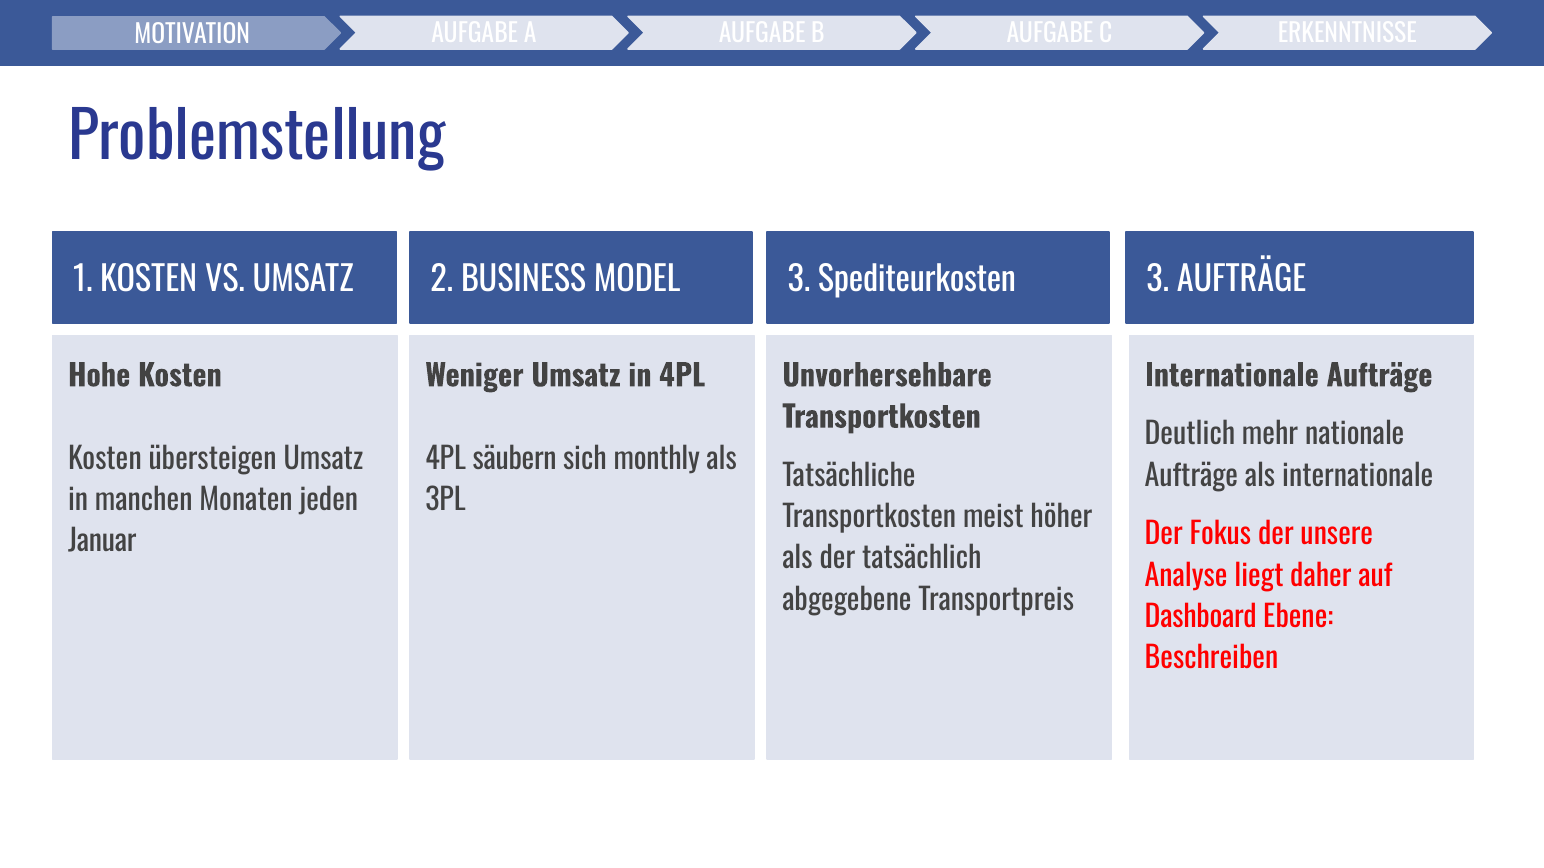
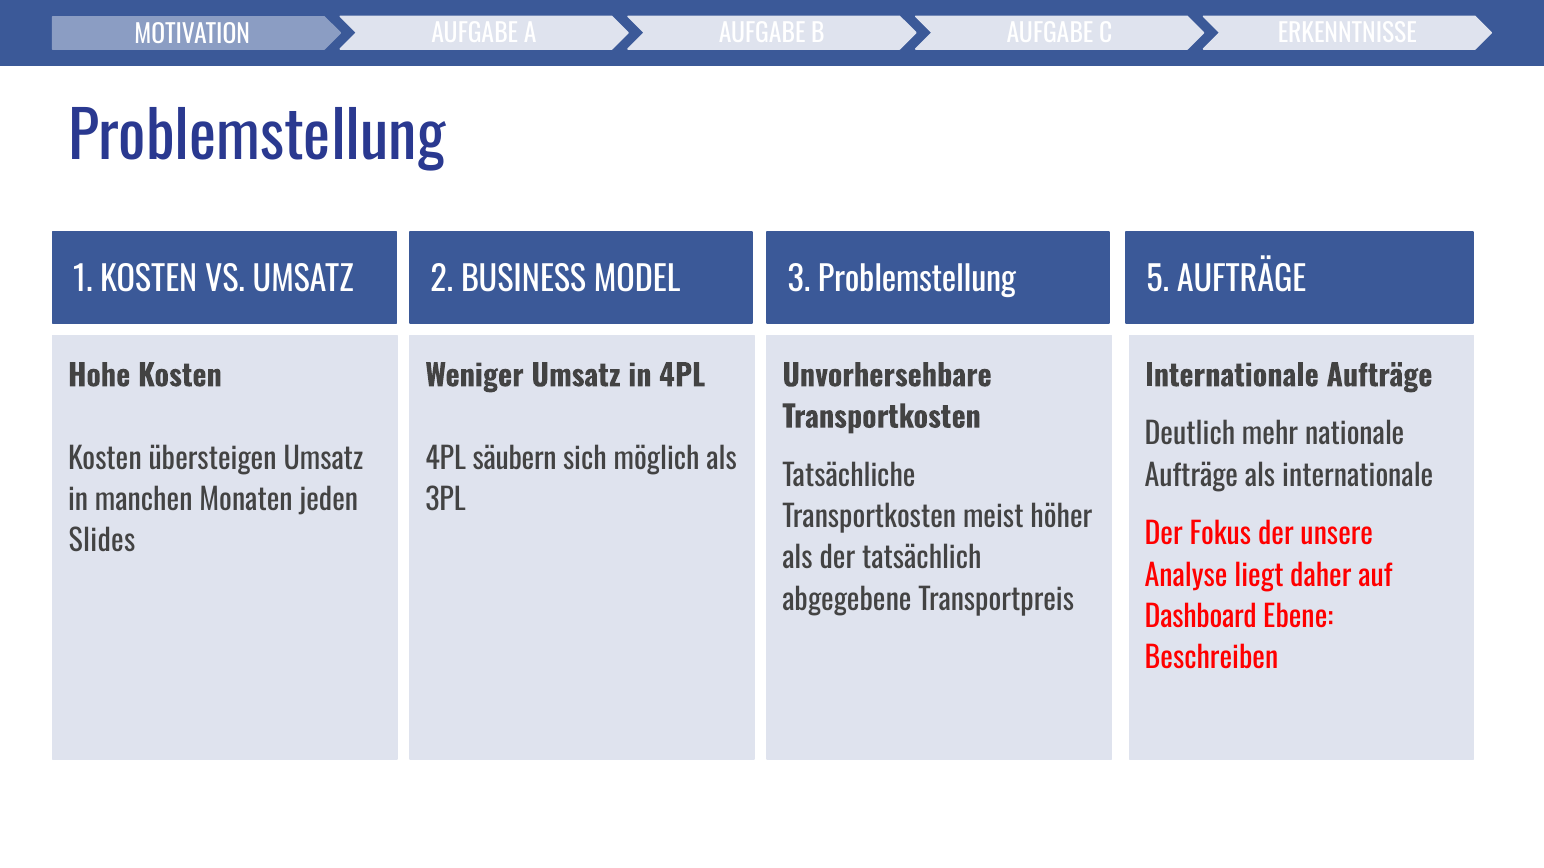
3 Spediteurkosten: Spediteurkosten -> Problemstellung
UMSATZ 3: 3 -> 5
monthly: monthly -> möglich
Januar: Januar -> Slides
